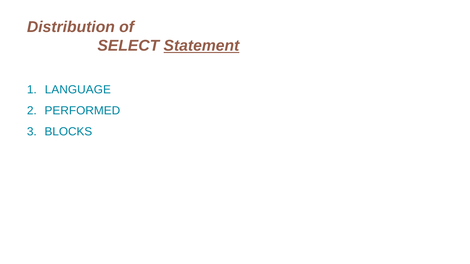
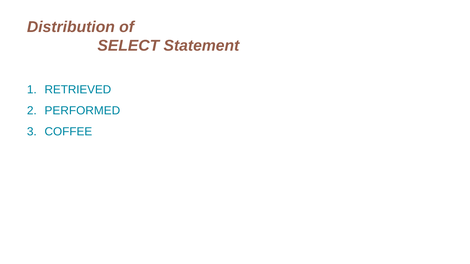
Statement underline: present -> none
LANGUAGE: LANGUAGE -> RETRIEVED
BLOCKS: BLOCKS -> COFFEE
